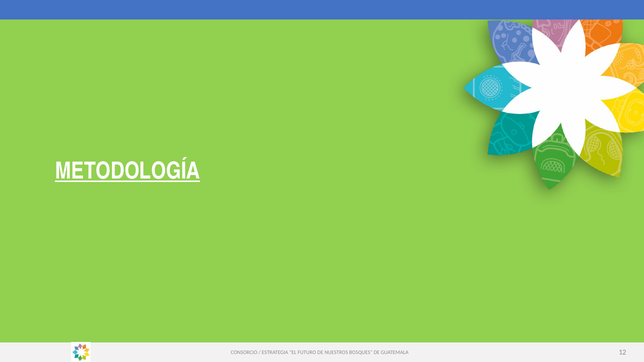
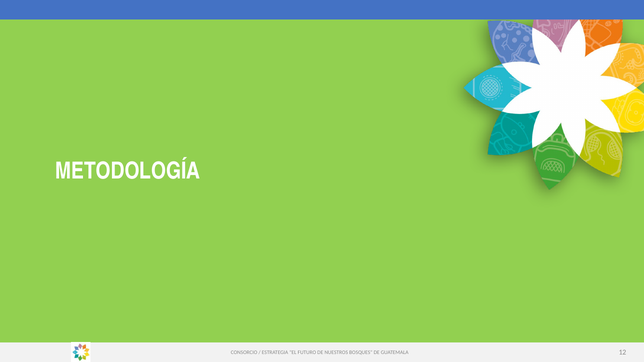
METODOLOGÍA underline: present -> none
